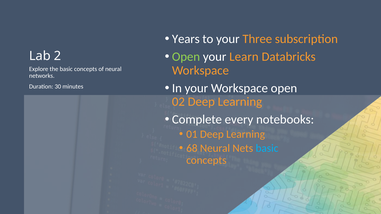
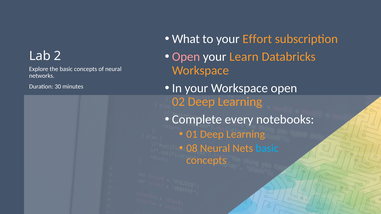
Years: Years -> What
Three: Three -> Effort
Open at (186, 57) colour: light green -> pink
68: 68 -> 08
